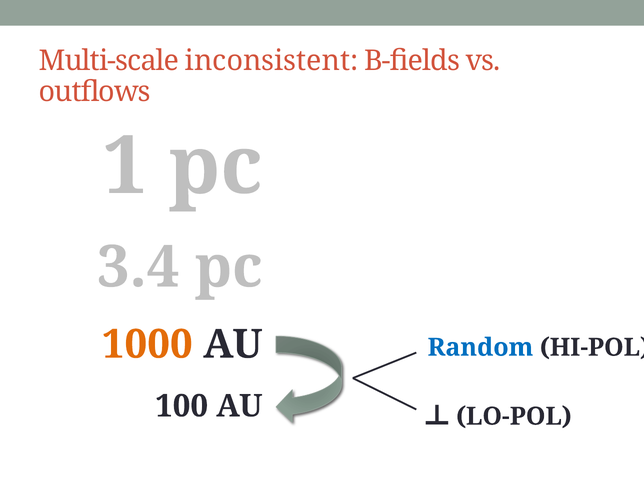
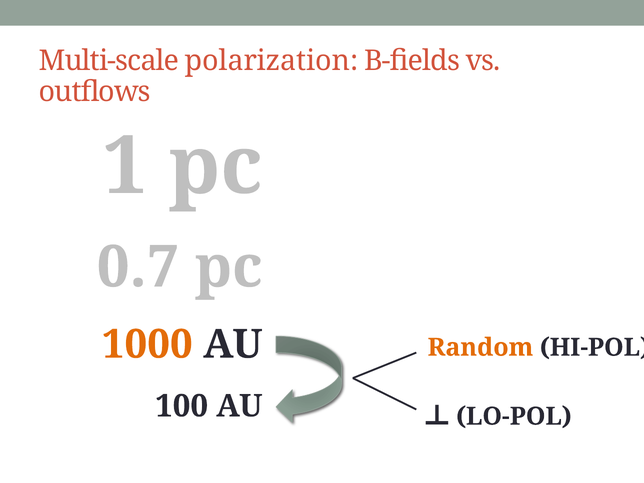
inconsistent: inconsistent -> polarization
3.4: 3.4 -> 0.7
Random colour: blue -> orange
